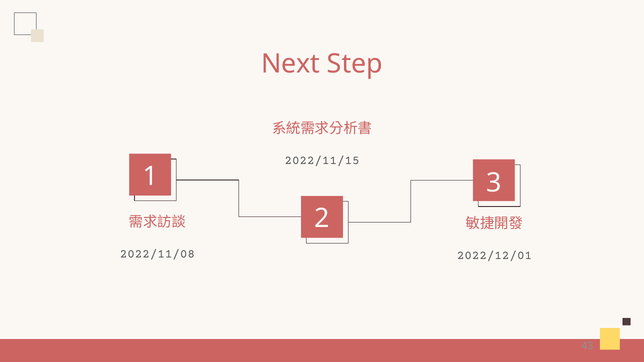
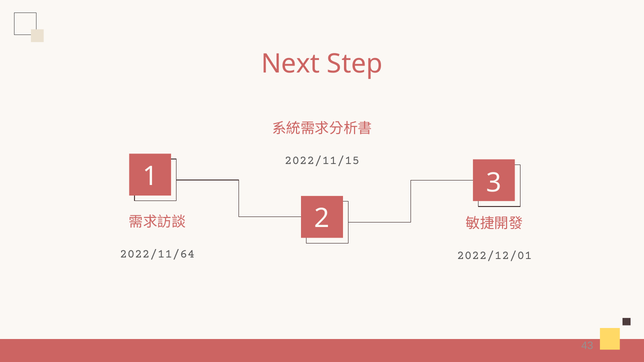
2022/11/08: 2022/11/08 -> 2022/11/64
